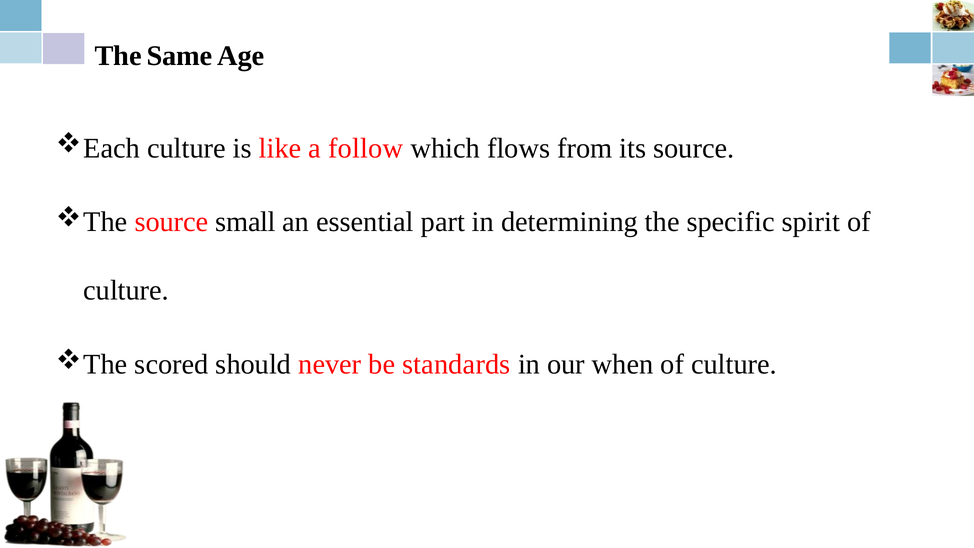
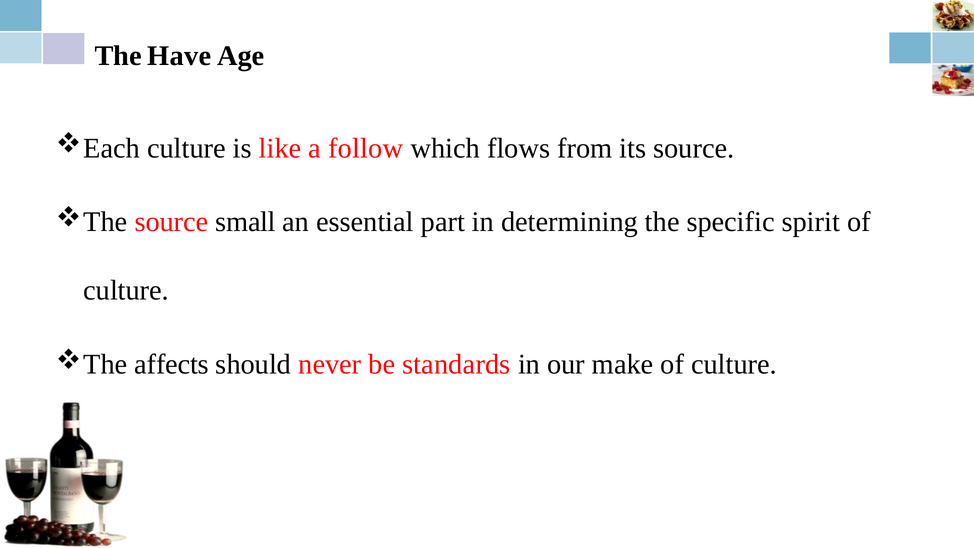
Same: Same -> Have
scored: scored -> affects
when: when -> make
